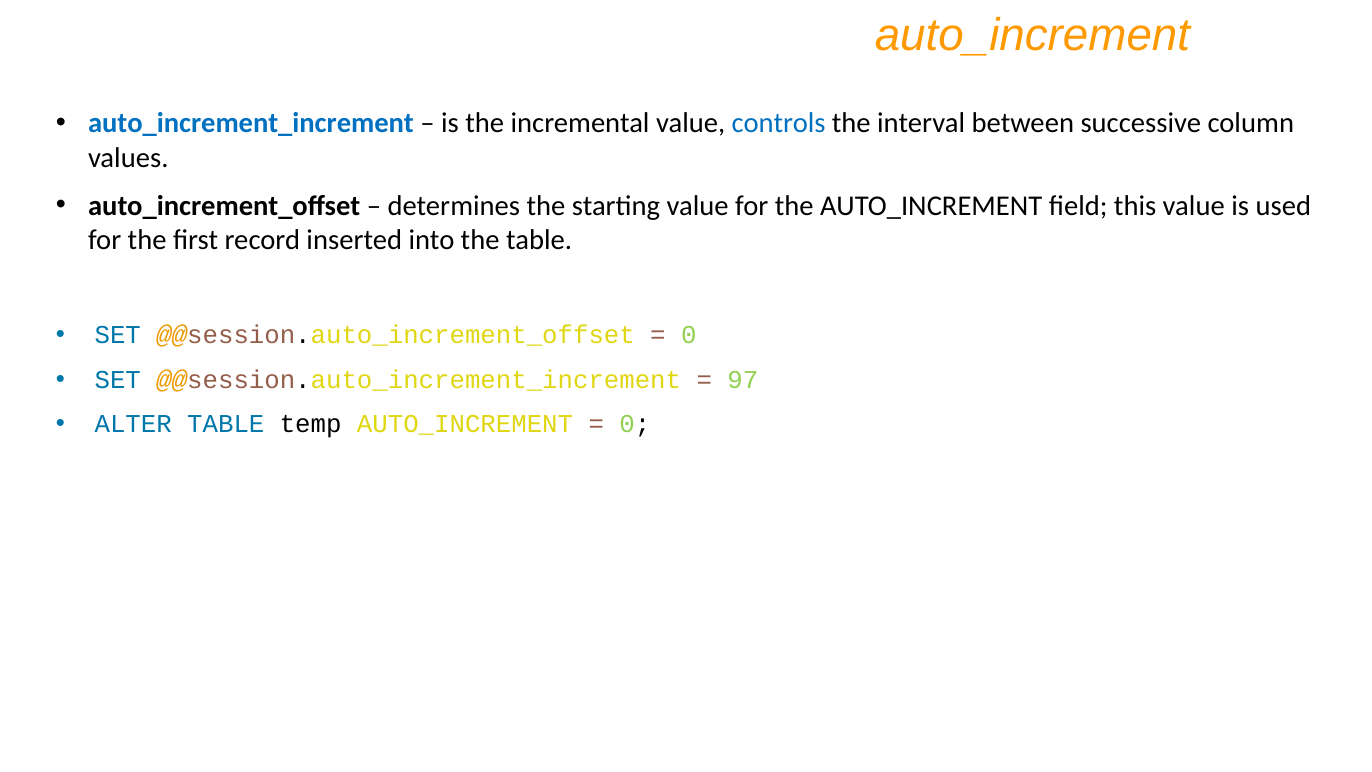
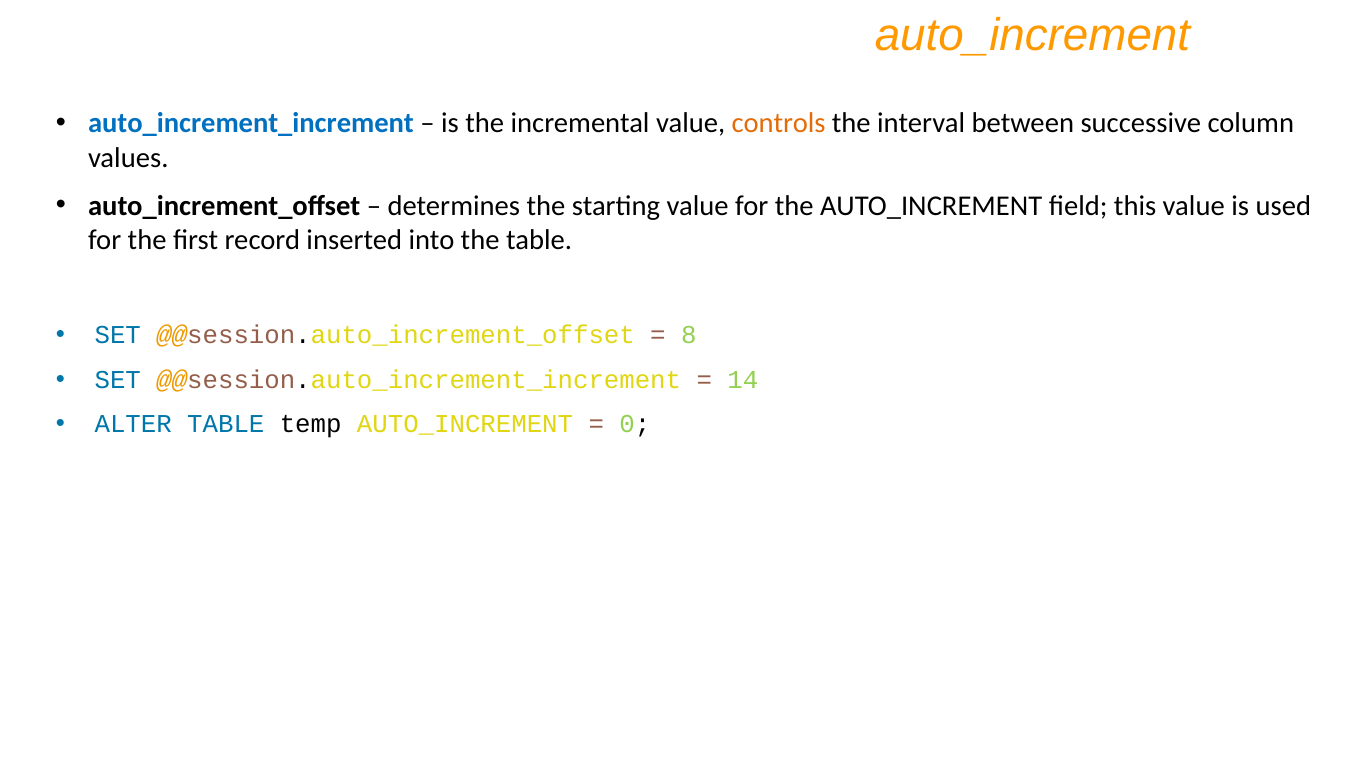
controls colour: blue -> orange
0 at (689, 335): 0 -> 8
97: 97 -> 14
